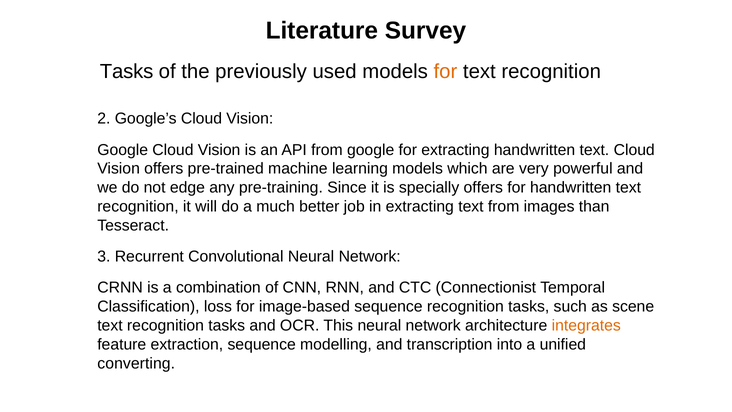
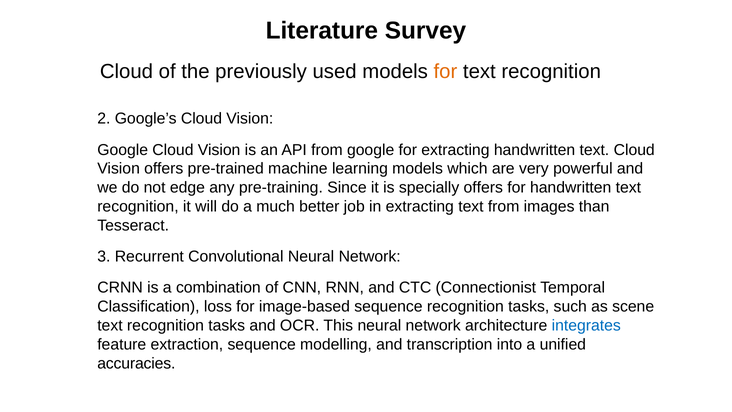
Tasks at (127, 71): Tasks -> Cloud
integrates colour: orange -> blue
converting: converting -> accuracies
